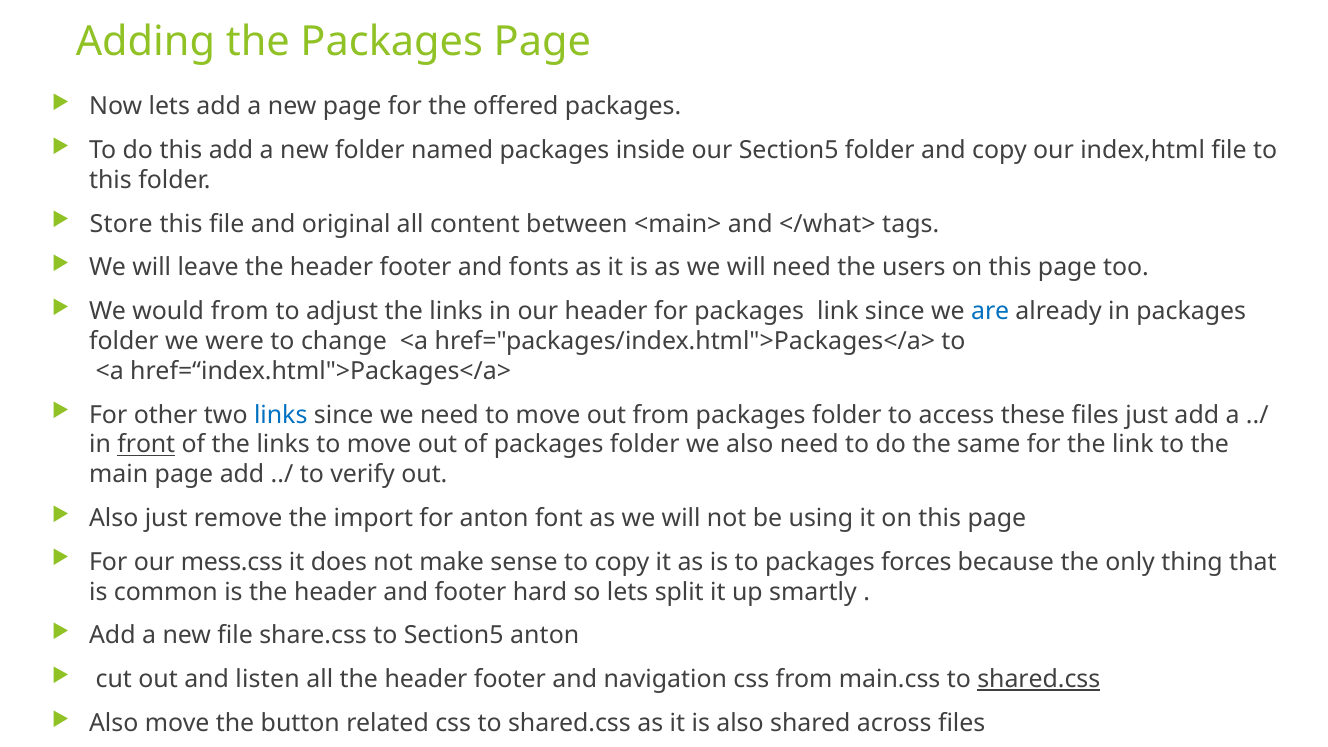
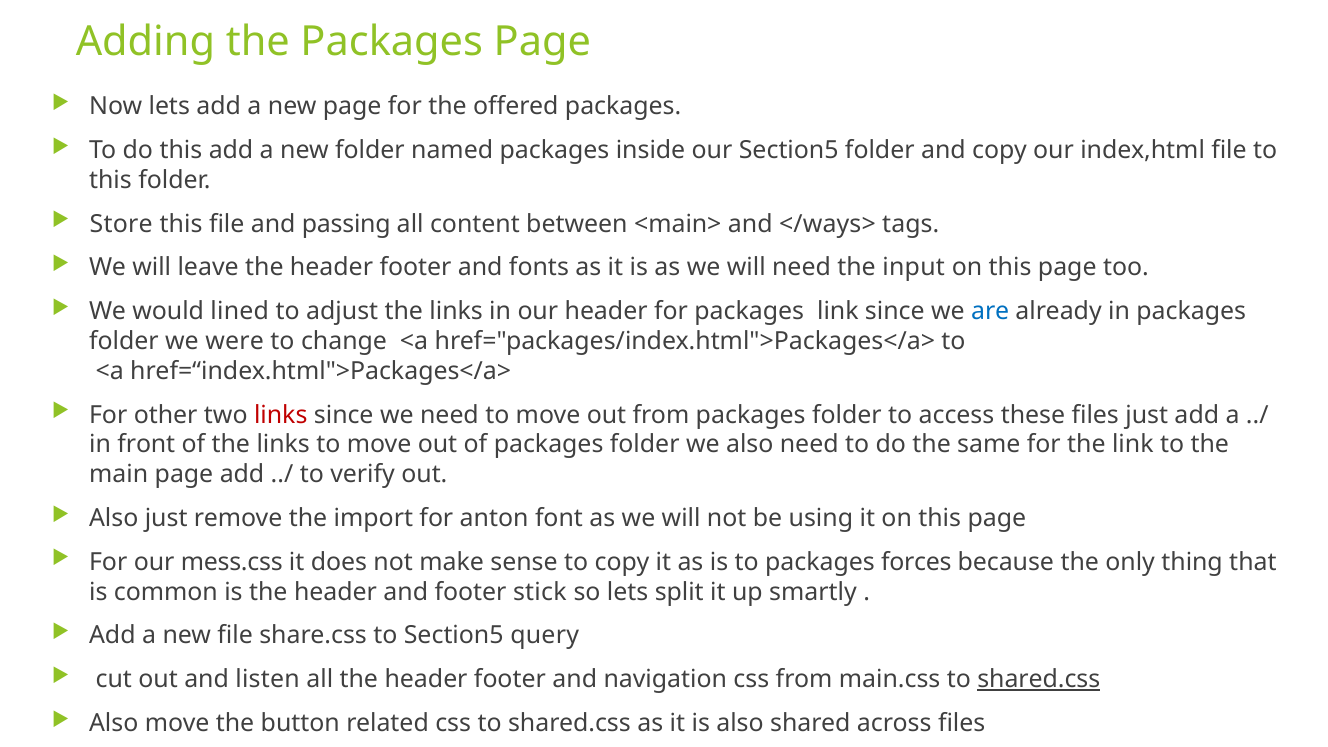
original: original -> passing
</what>: </what> -> </ways>
users: users -> input
would from: from -> lined
links at (281, 415) colour: blue -> red
front underline: present -> none
hard: hard -> stick
Section5 anton: anton -> query
